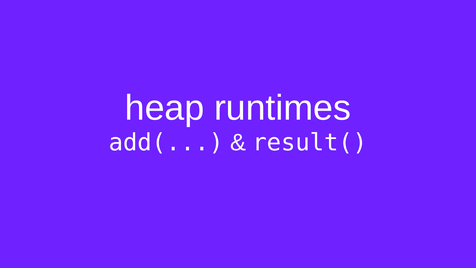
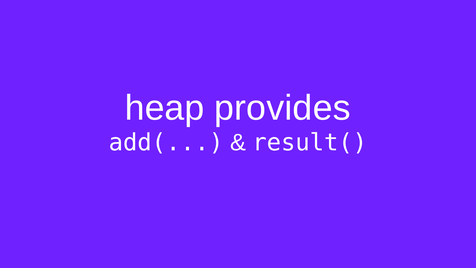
runtimes: runtimes -> provides
